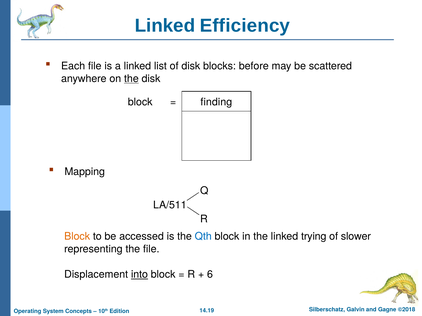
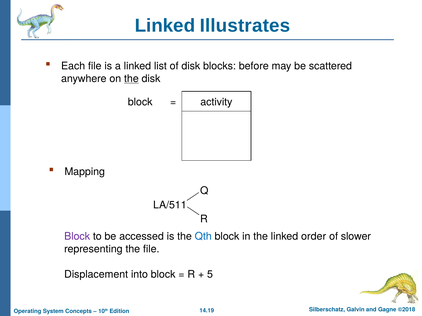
Efficiency: Efficiency -> Illustrates
finding: finding -> activity
Block at (77, 237) colour: orange -> purple
trying: trying -> order
into underline: present -> none
6: 6 -> 5
